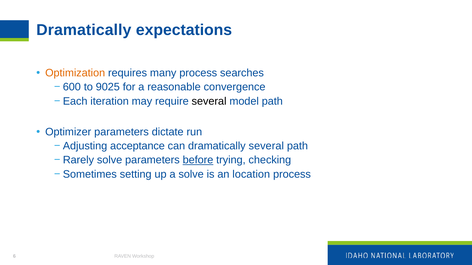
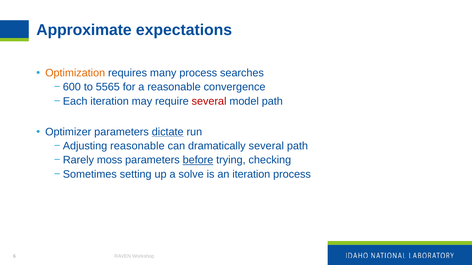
Dramatically at (84, 30): Dramatically -> Approximate
9025: 9025 -> 5565
several at (209, 101) colour: black -> red
dictate underline: none -> present
acceptance at (137, 146): acceptance -> reasonable
solve at (110, 160): solve -> moss
an location: location -> iteration
